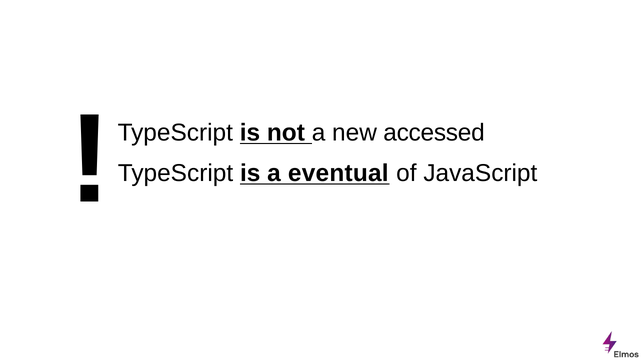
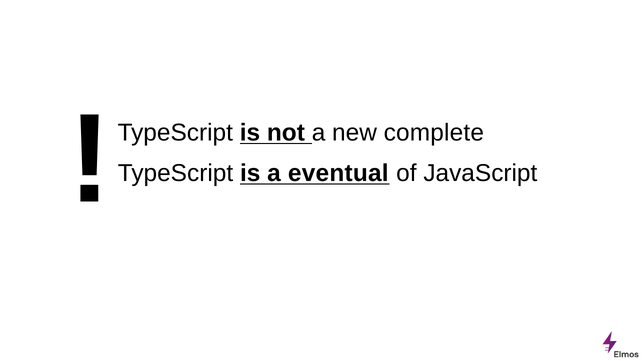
accessed: accessed -> complete
